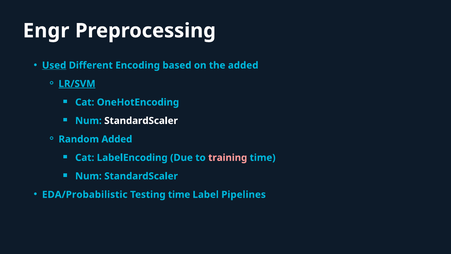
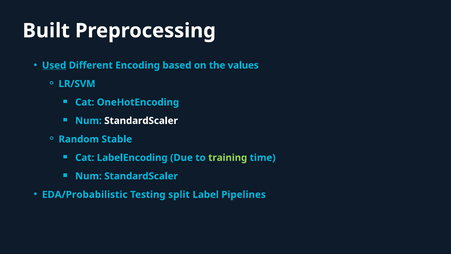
Engr: Engr -> Built
the added: added -> values
LR/SVM underline: present -> none
Random Added: Added -> Stable
training colour: pink -> light green
Testing time: time -> split
